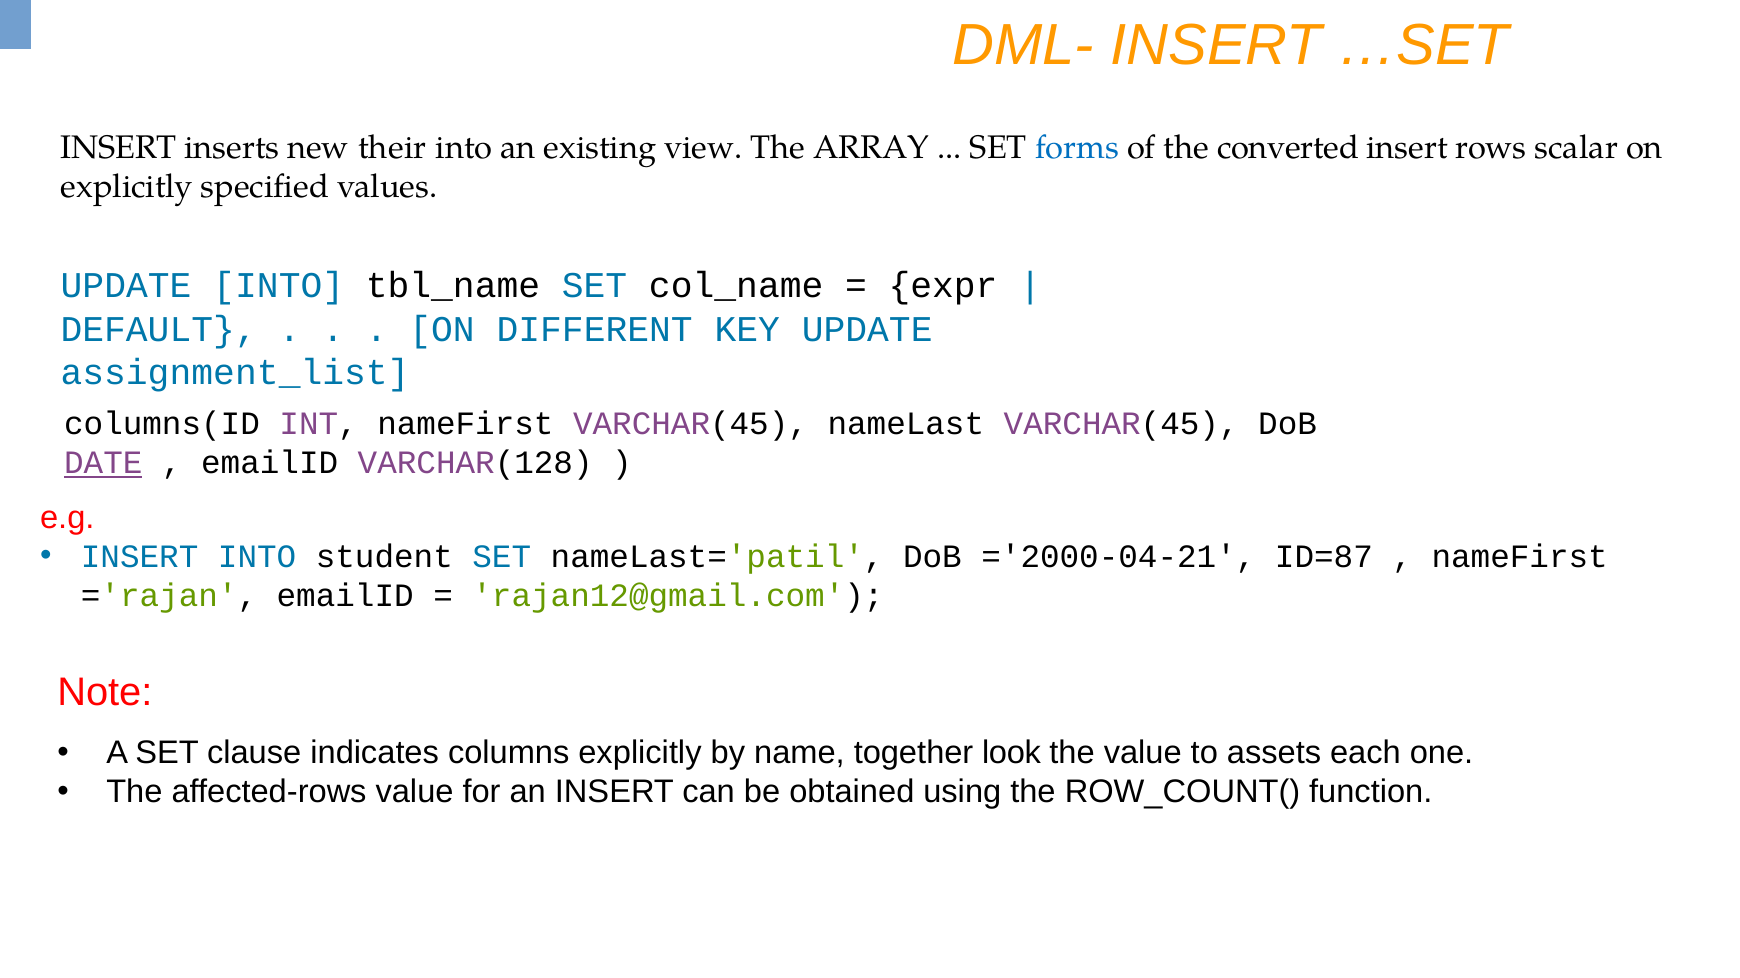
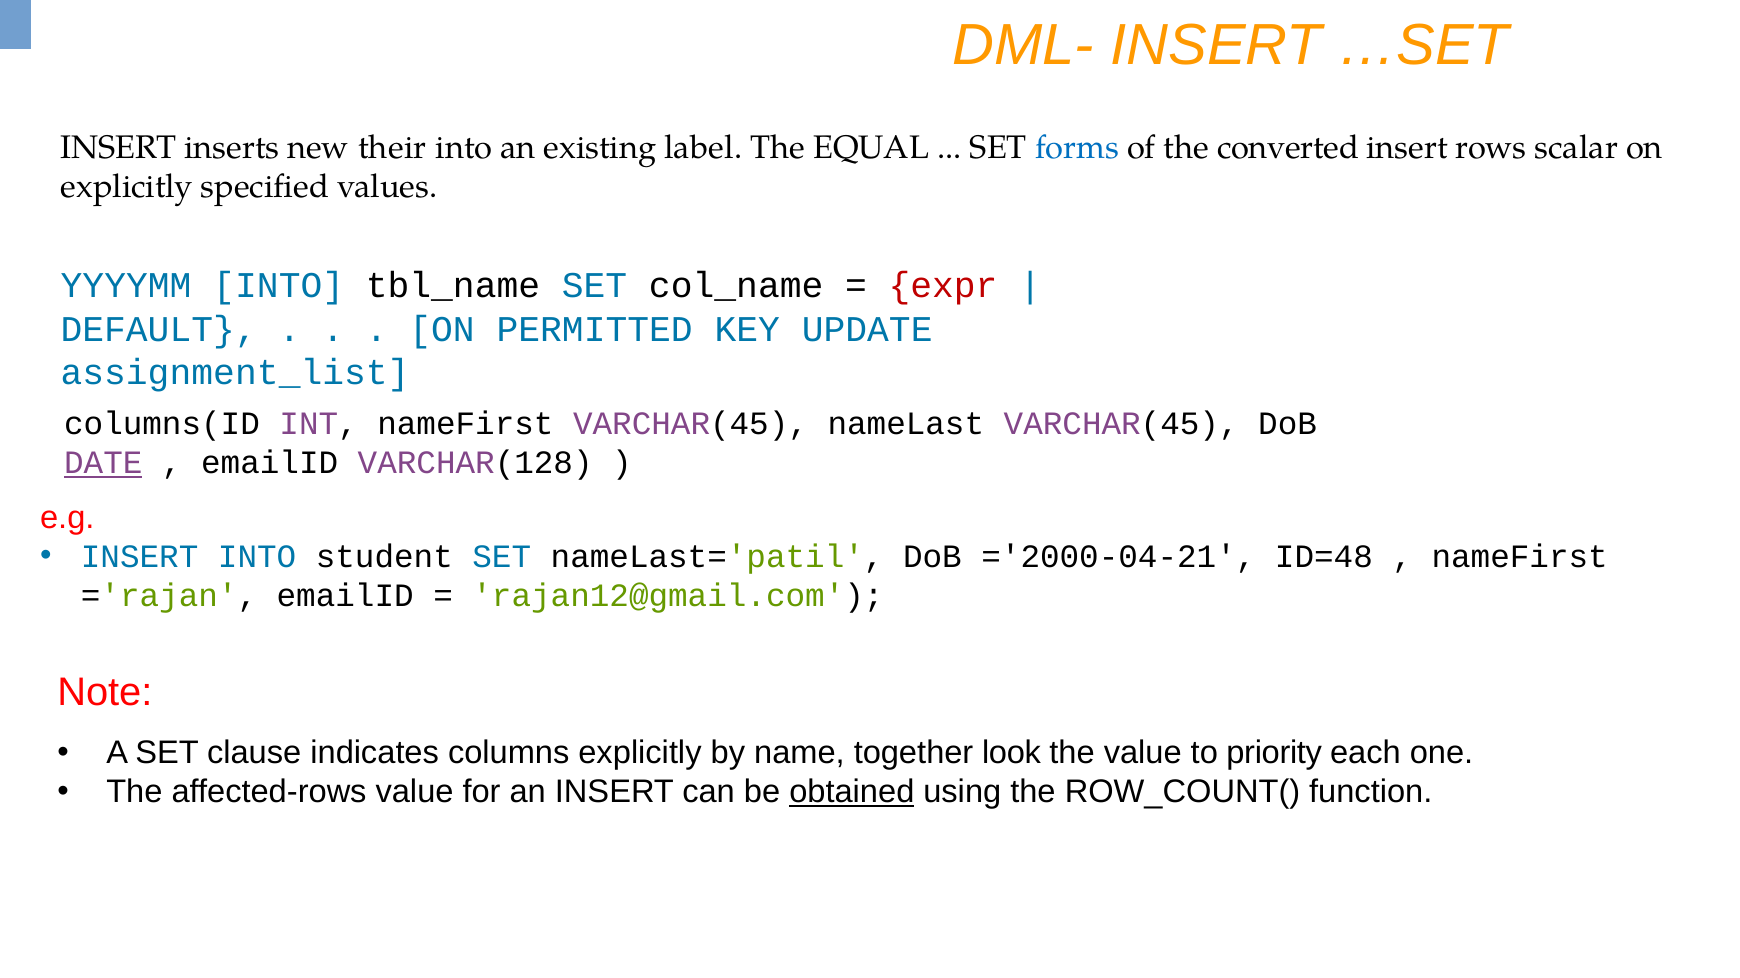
view: view -> label
ARRAY: ARRAY -> EQUAL
UPDATE at (126, 286): UPDATE -> YYYYMM
expr colour: black -> red
DIFFERENT: DIFFERENT -> PERMITTED
ID=87: ID=87 -> ID=48
assets: assets -> priority
obtained underline: none -> present
